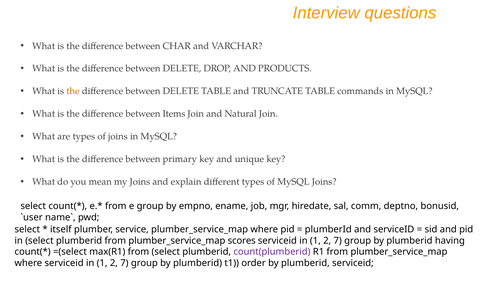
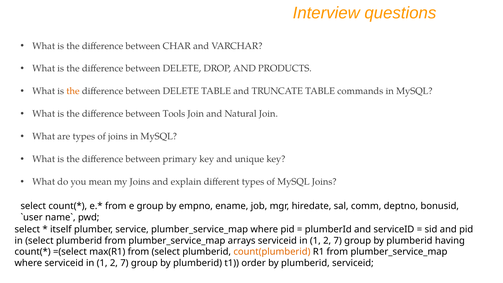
Items: Items -> Tools
scores: scores -> arrays
count(plumberid colour: purple -> orange
